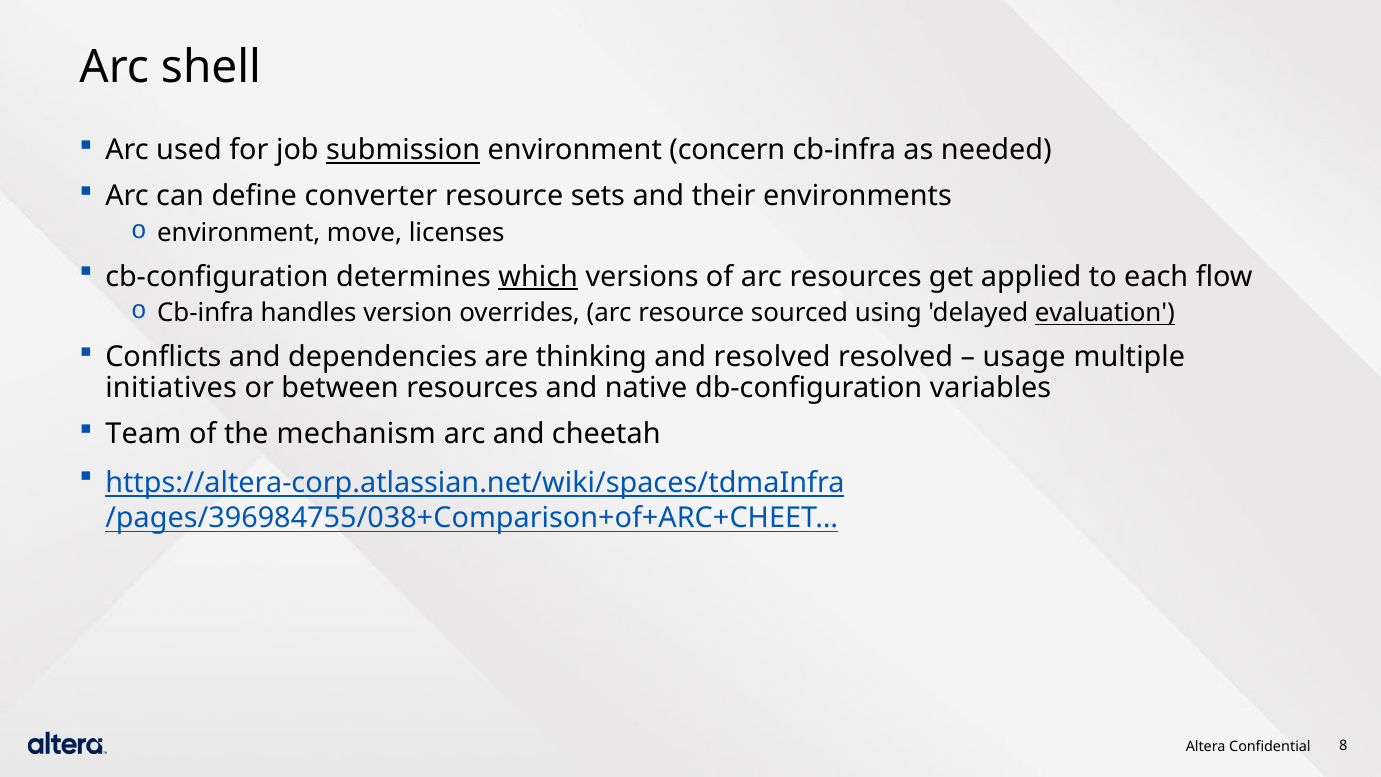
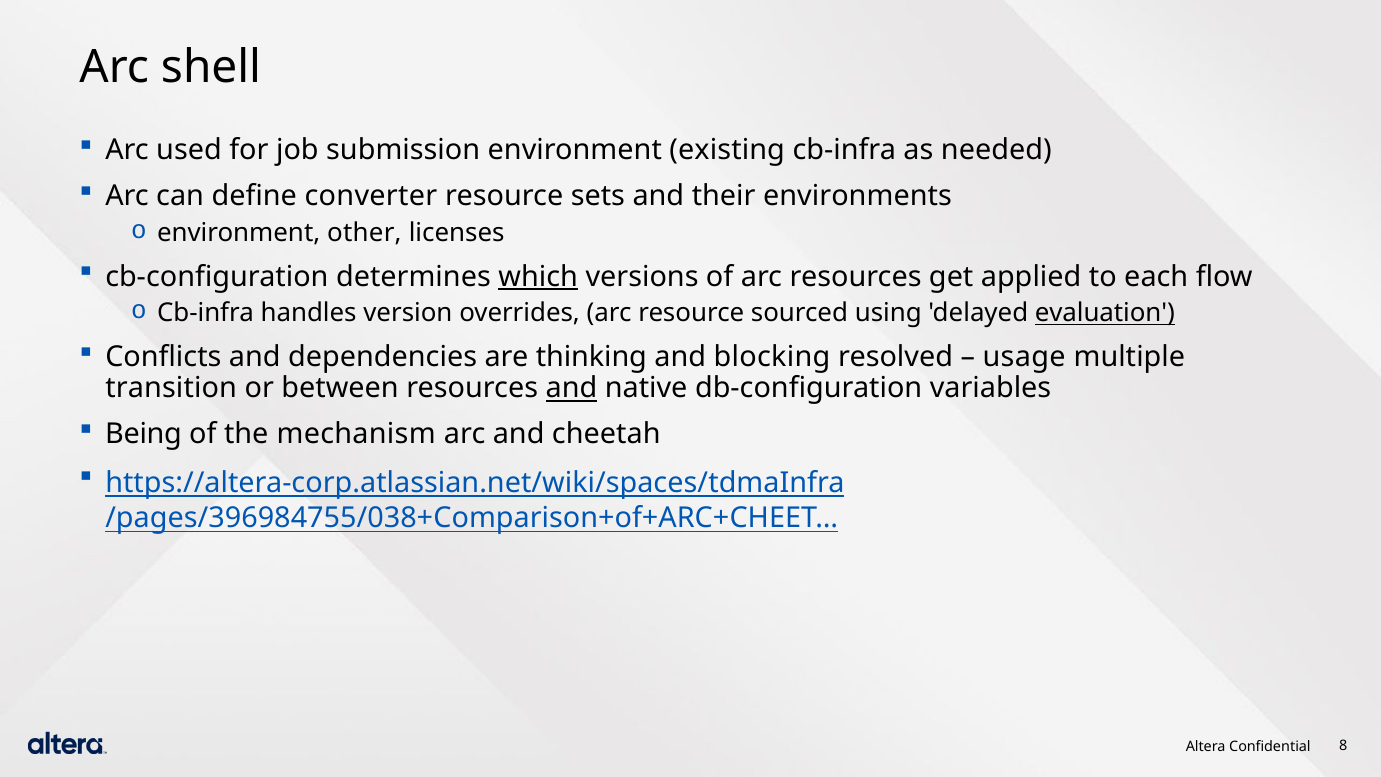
submission underline: present -> none
concern: concern -> existing
move: move -> other
and resolved: resolved -> blocking
initiatives: initiatives -> transition
and at (571, 388) underline: none -> present
Team: Team -> Being
